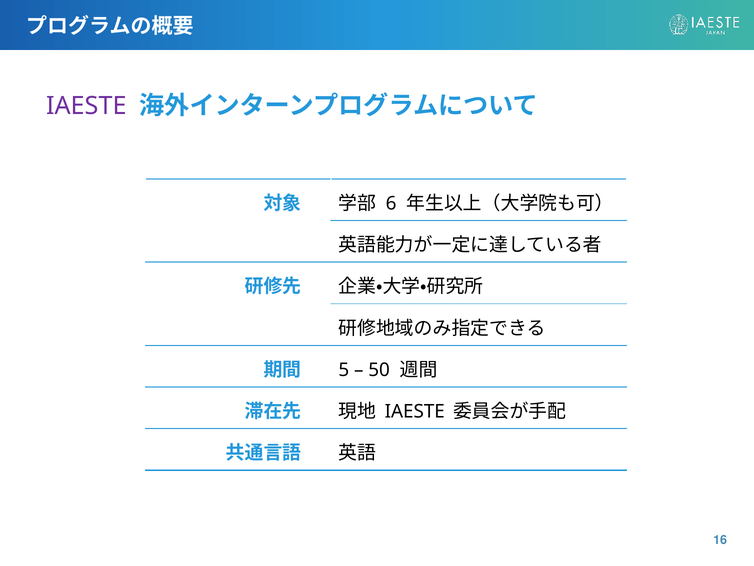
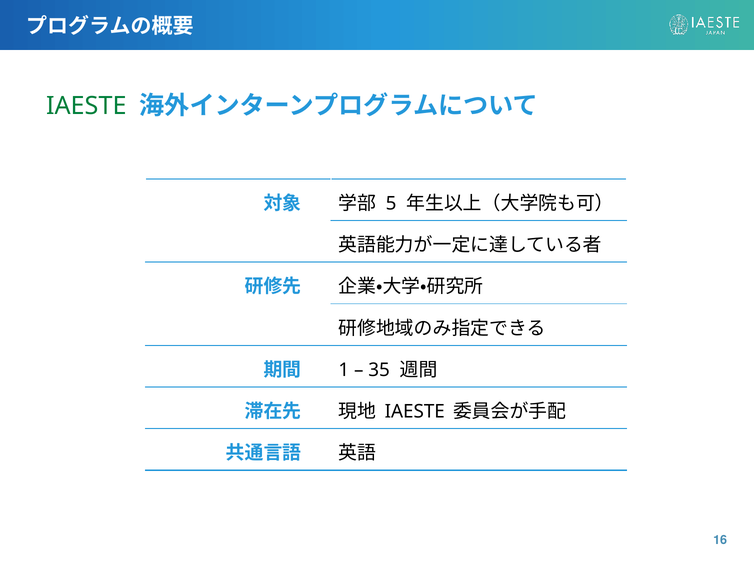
IAESTE at (86, 106) colour: purple -> green
6: 6 -> 5
5: 5 -> 1
50: 50 -> 35
